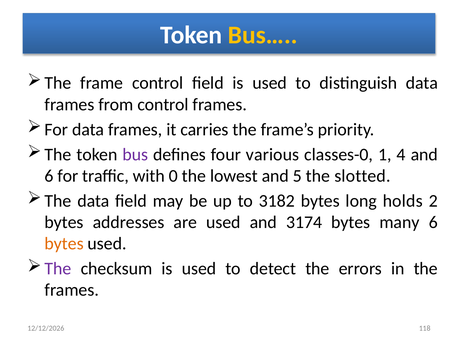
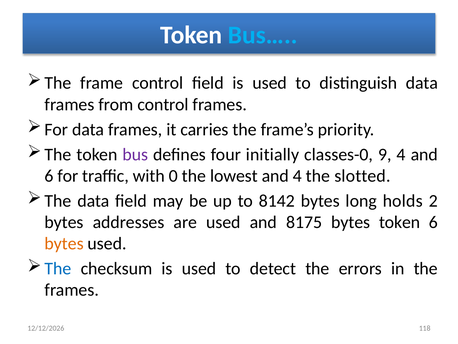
Bus… colour: yellow -> light blue
various: various -> initially
1: 1 -> 9
and 5: 5 -> 4
3182: 3182 -> 8142
3174: 3174 -> 8175
bytes many: many -> token
The at (58, 268) colour: purple -> blue
